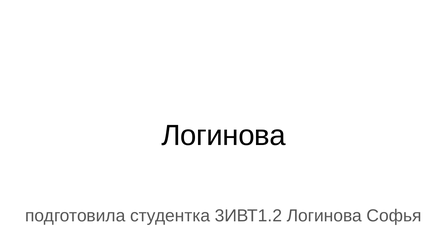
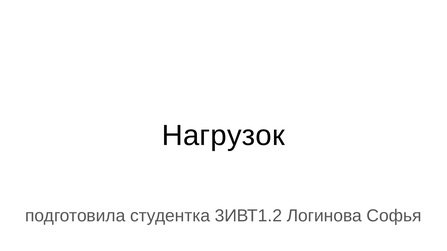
Логинова at (224, 136): Логинова -> Нагрузок
